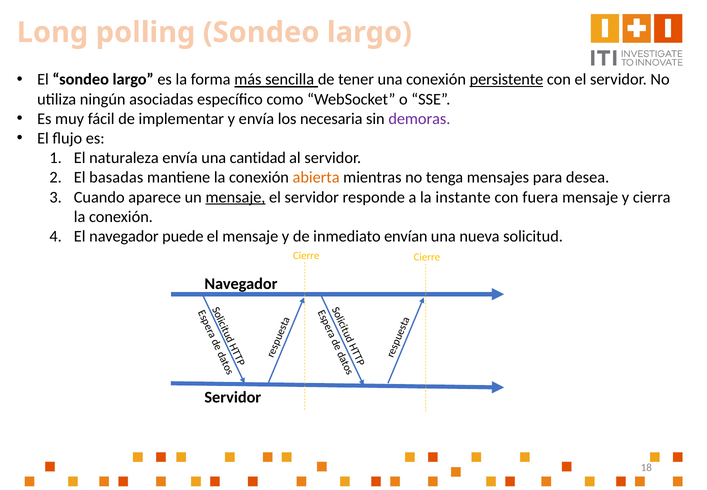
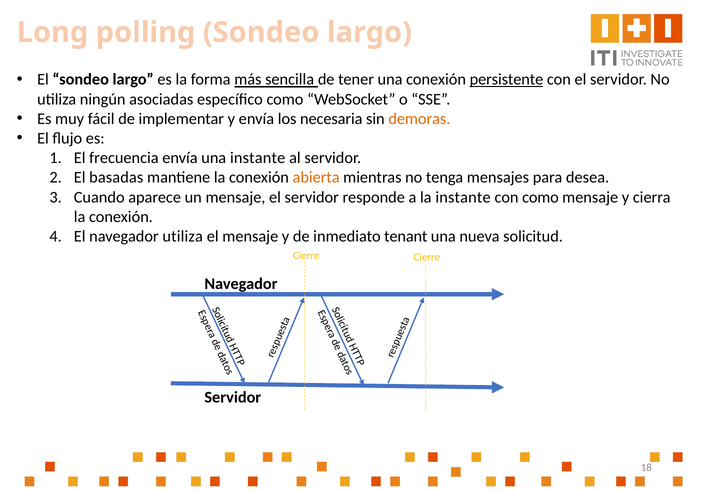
demoras colour: purple -> orange
naturaleza: naturaleza -> frecuencia
una cantidad: cantidad -> instante
mensaje at (235, 197) underline: present -> none
con fuera: fuera -> como
navegador puede: puede -> utiliza
envían: envían -> tenant
